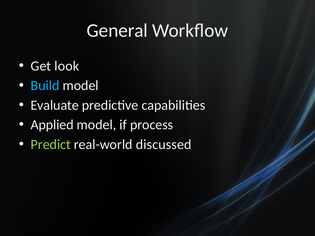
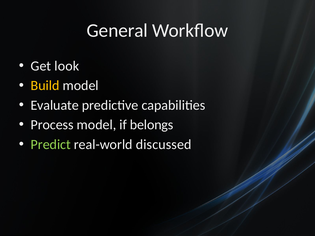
Build colour: light blue -> yellow
Applied: Applied -> Process
process: process -> belongs
